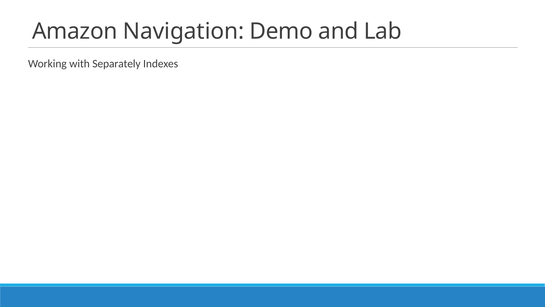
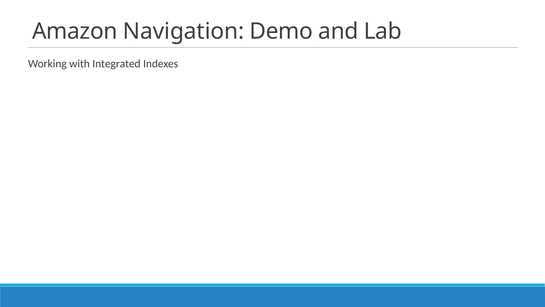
Separately: Separately -> Integrated
